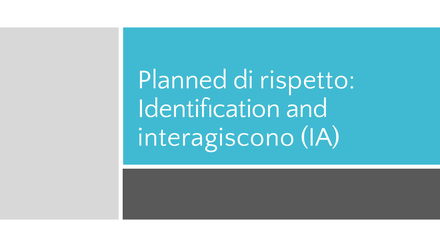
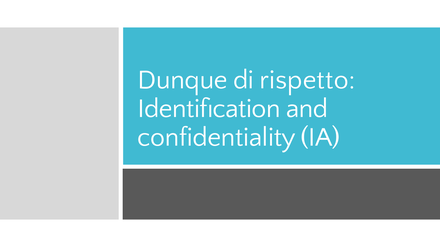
Planned: Planned -> Dunque
interagiscono: interagiscono -> confidentiality
